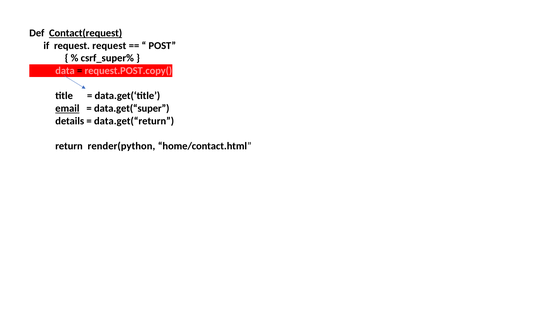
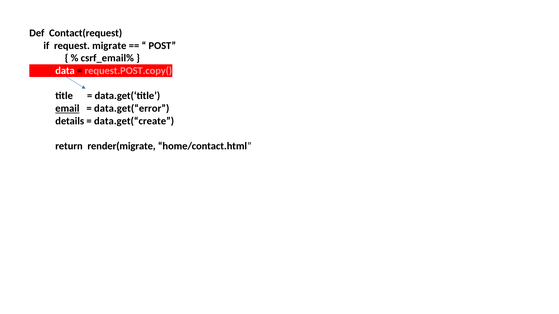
Contact(request underline: present -> none
request request: request -> migrate
csrf_super%: csrf_super% -> csrf_email%
data colour: pink -> white
data.get(“super: data.get(“super -> data.get(“error
data.get(“return: data.get(“return -> data.get(“create
render(python: render(python -> render(migrate
